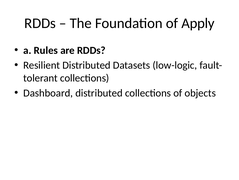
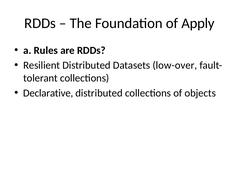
low-logic: low-logic -> low-over
Dashboard: Dashboard -> Declarative
